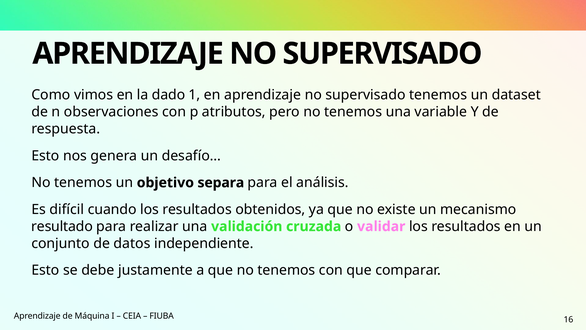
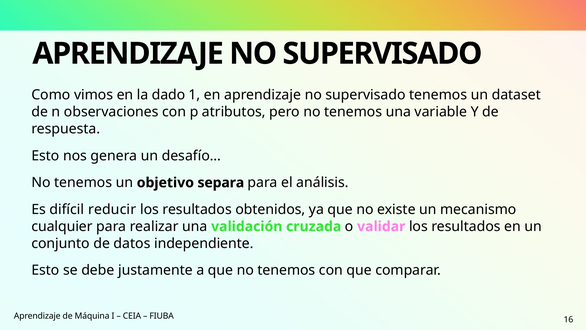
cuando: cuando -> reducir
resultado: resultado -> cualquier
